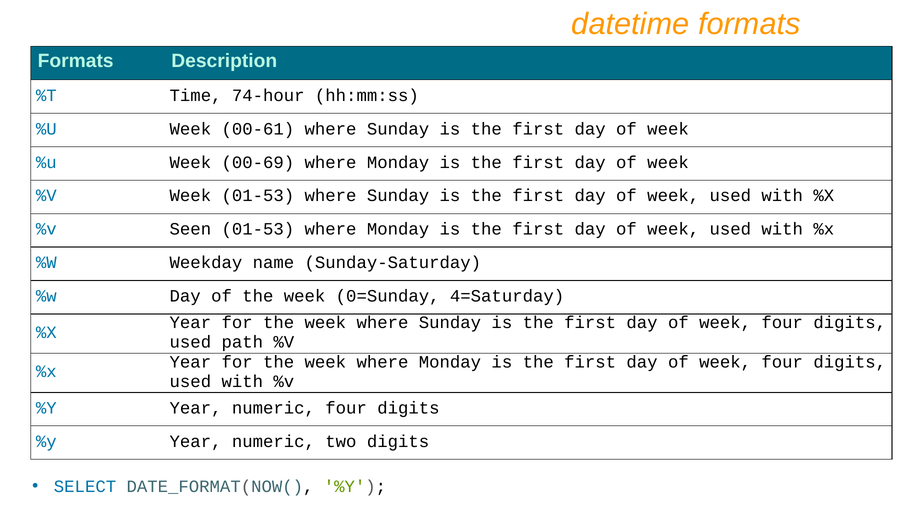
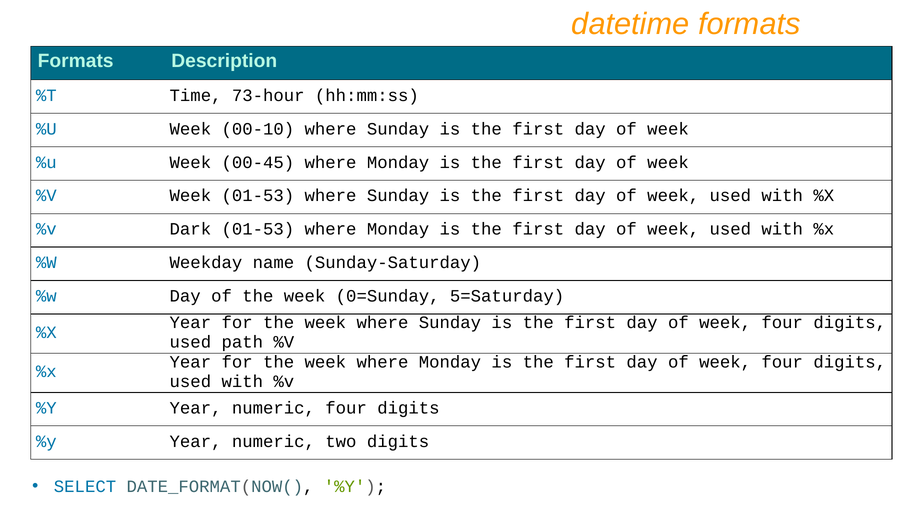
74-hour: 74-hour -> 73-hour
00-61: 00-61 -> 00-10
00-69: 00-69 -> 00-45
Seen: Seen -> Dark
4=Saturday: 4=Saturday -> 5=Saturday
